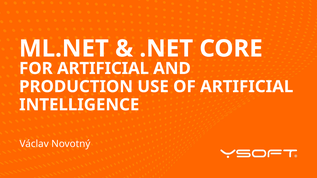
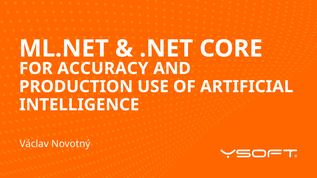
FOR ARTIFICIAL: ARTIFICIAL -> ACCURACY
